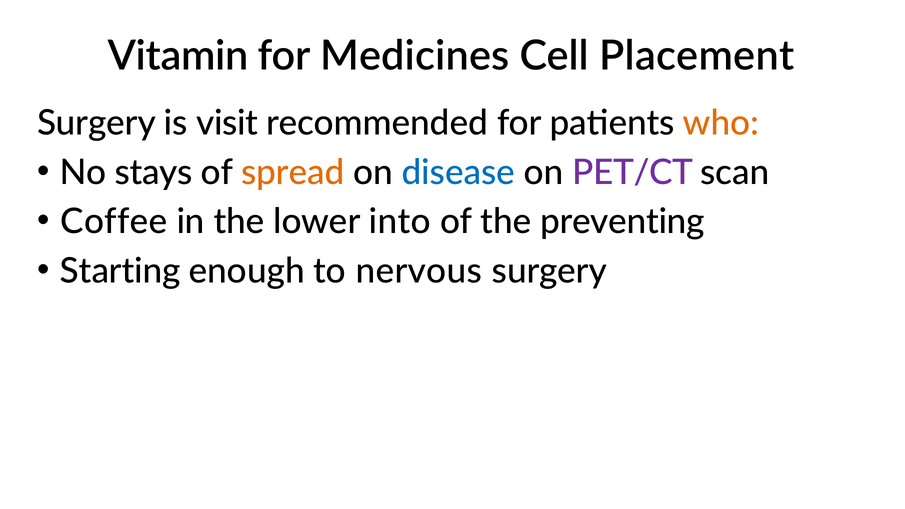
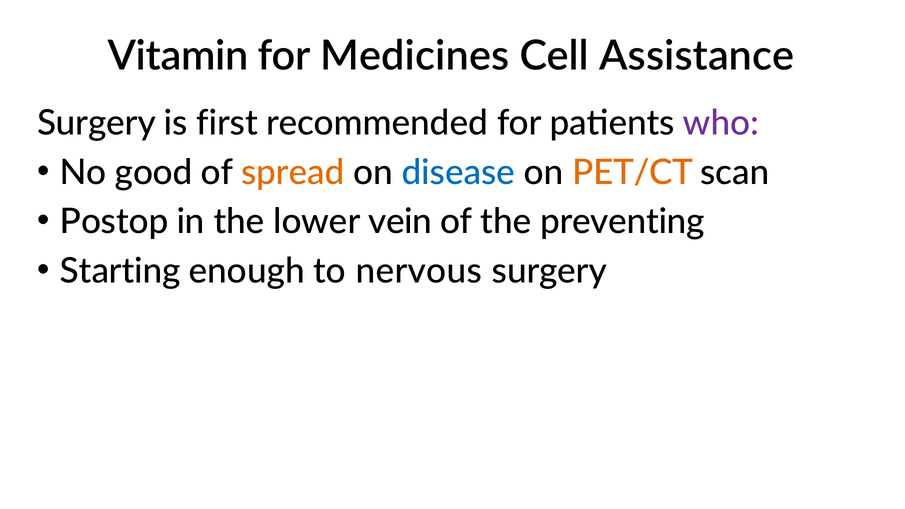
Placement: Placement -> Assistance
visit: visit -> first
who colour: orange -> purple
stays: stays -> good
PET/CT colour: purple -> orange
Coffee: Coffee -> Postop
into: into -> vein
